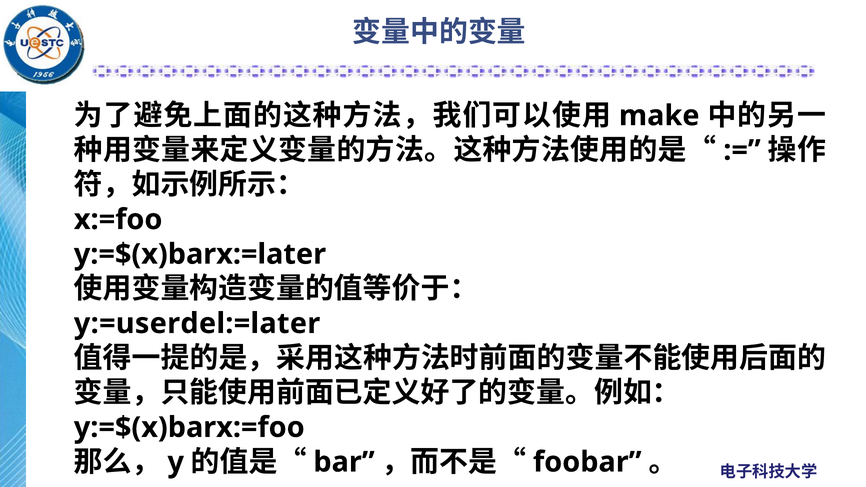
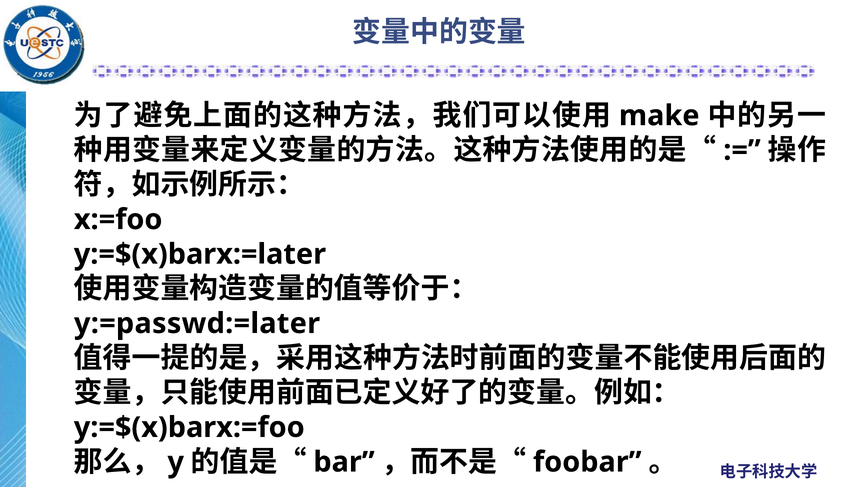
y:=userdel:=later: y:=userdel:=later -> y:=passwd:=later
